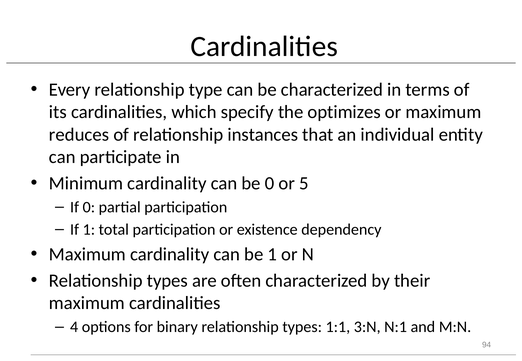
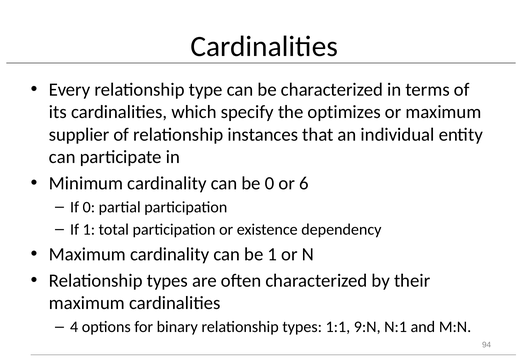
reduces: reduces -> supplier
5: 5 -> 6
3:N: 3:N -> 9:N
